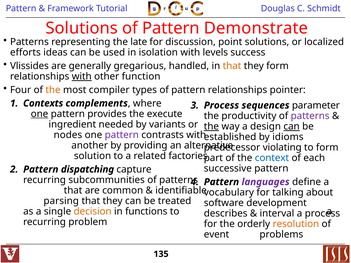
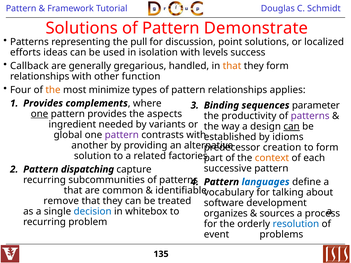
late: late -> pull
Vlissides: Vlissides -> Callback
with at (82, 76) underline: present -> none
compiler: compiler -> minimize
pointer: pointer -> applies
Contexts at (43, 103): Contexts -> Provides
Process at (221, 105): Process -> Binding
execute: execute -> aspects
the at (211, 127) underline: present -> none
nodes: nodes -> global
violating: violating -> creation
context colour: blue -> orange
languages colour: purple -> blue
parsing: parsing -> remove
decision colour: orange -> blue
functions: functions -> whitebox
describes: describes -> organizes
interval: interval -> sources
resolution colour: orange -> blue
